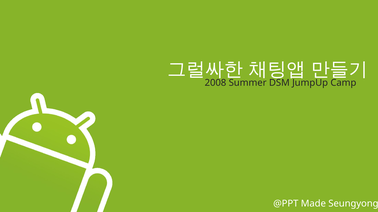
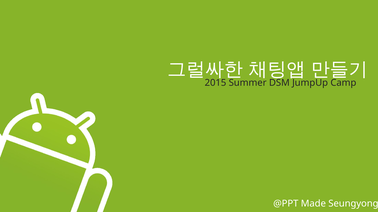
2008: 2008 -> 2015
